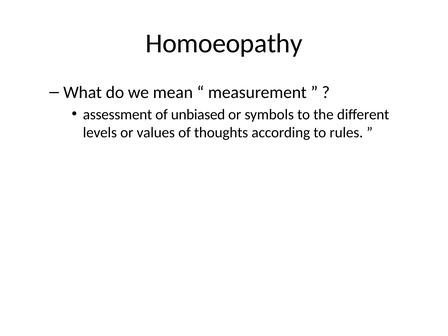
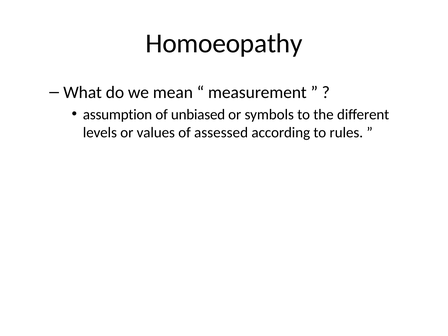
assessment: assessment -> assumption
thoughts: thoughts -> assessed
